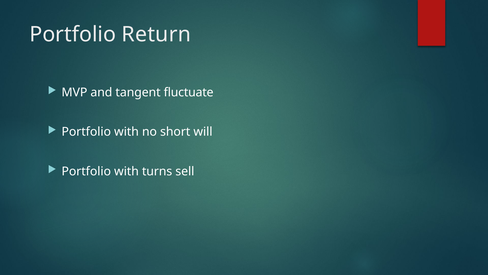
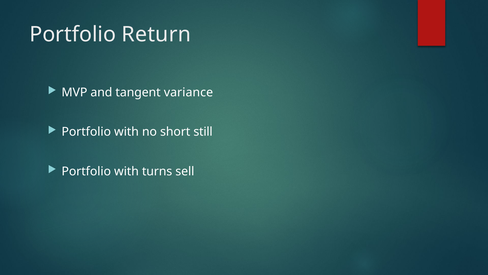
fluctuate: fluctuate -> variance
will: will -> still
